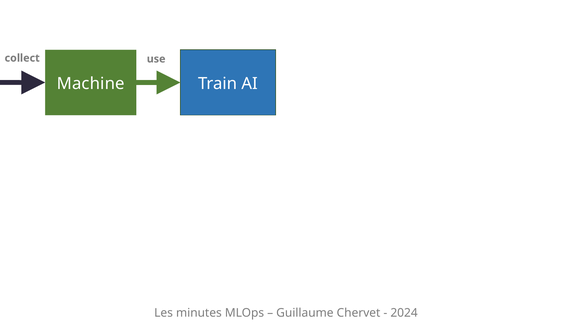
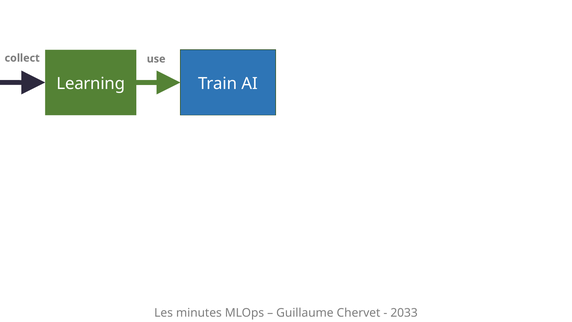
Machine: Machine -> Learning
2024: 2024 -> 2033
